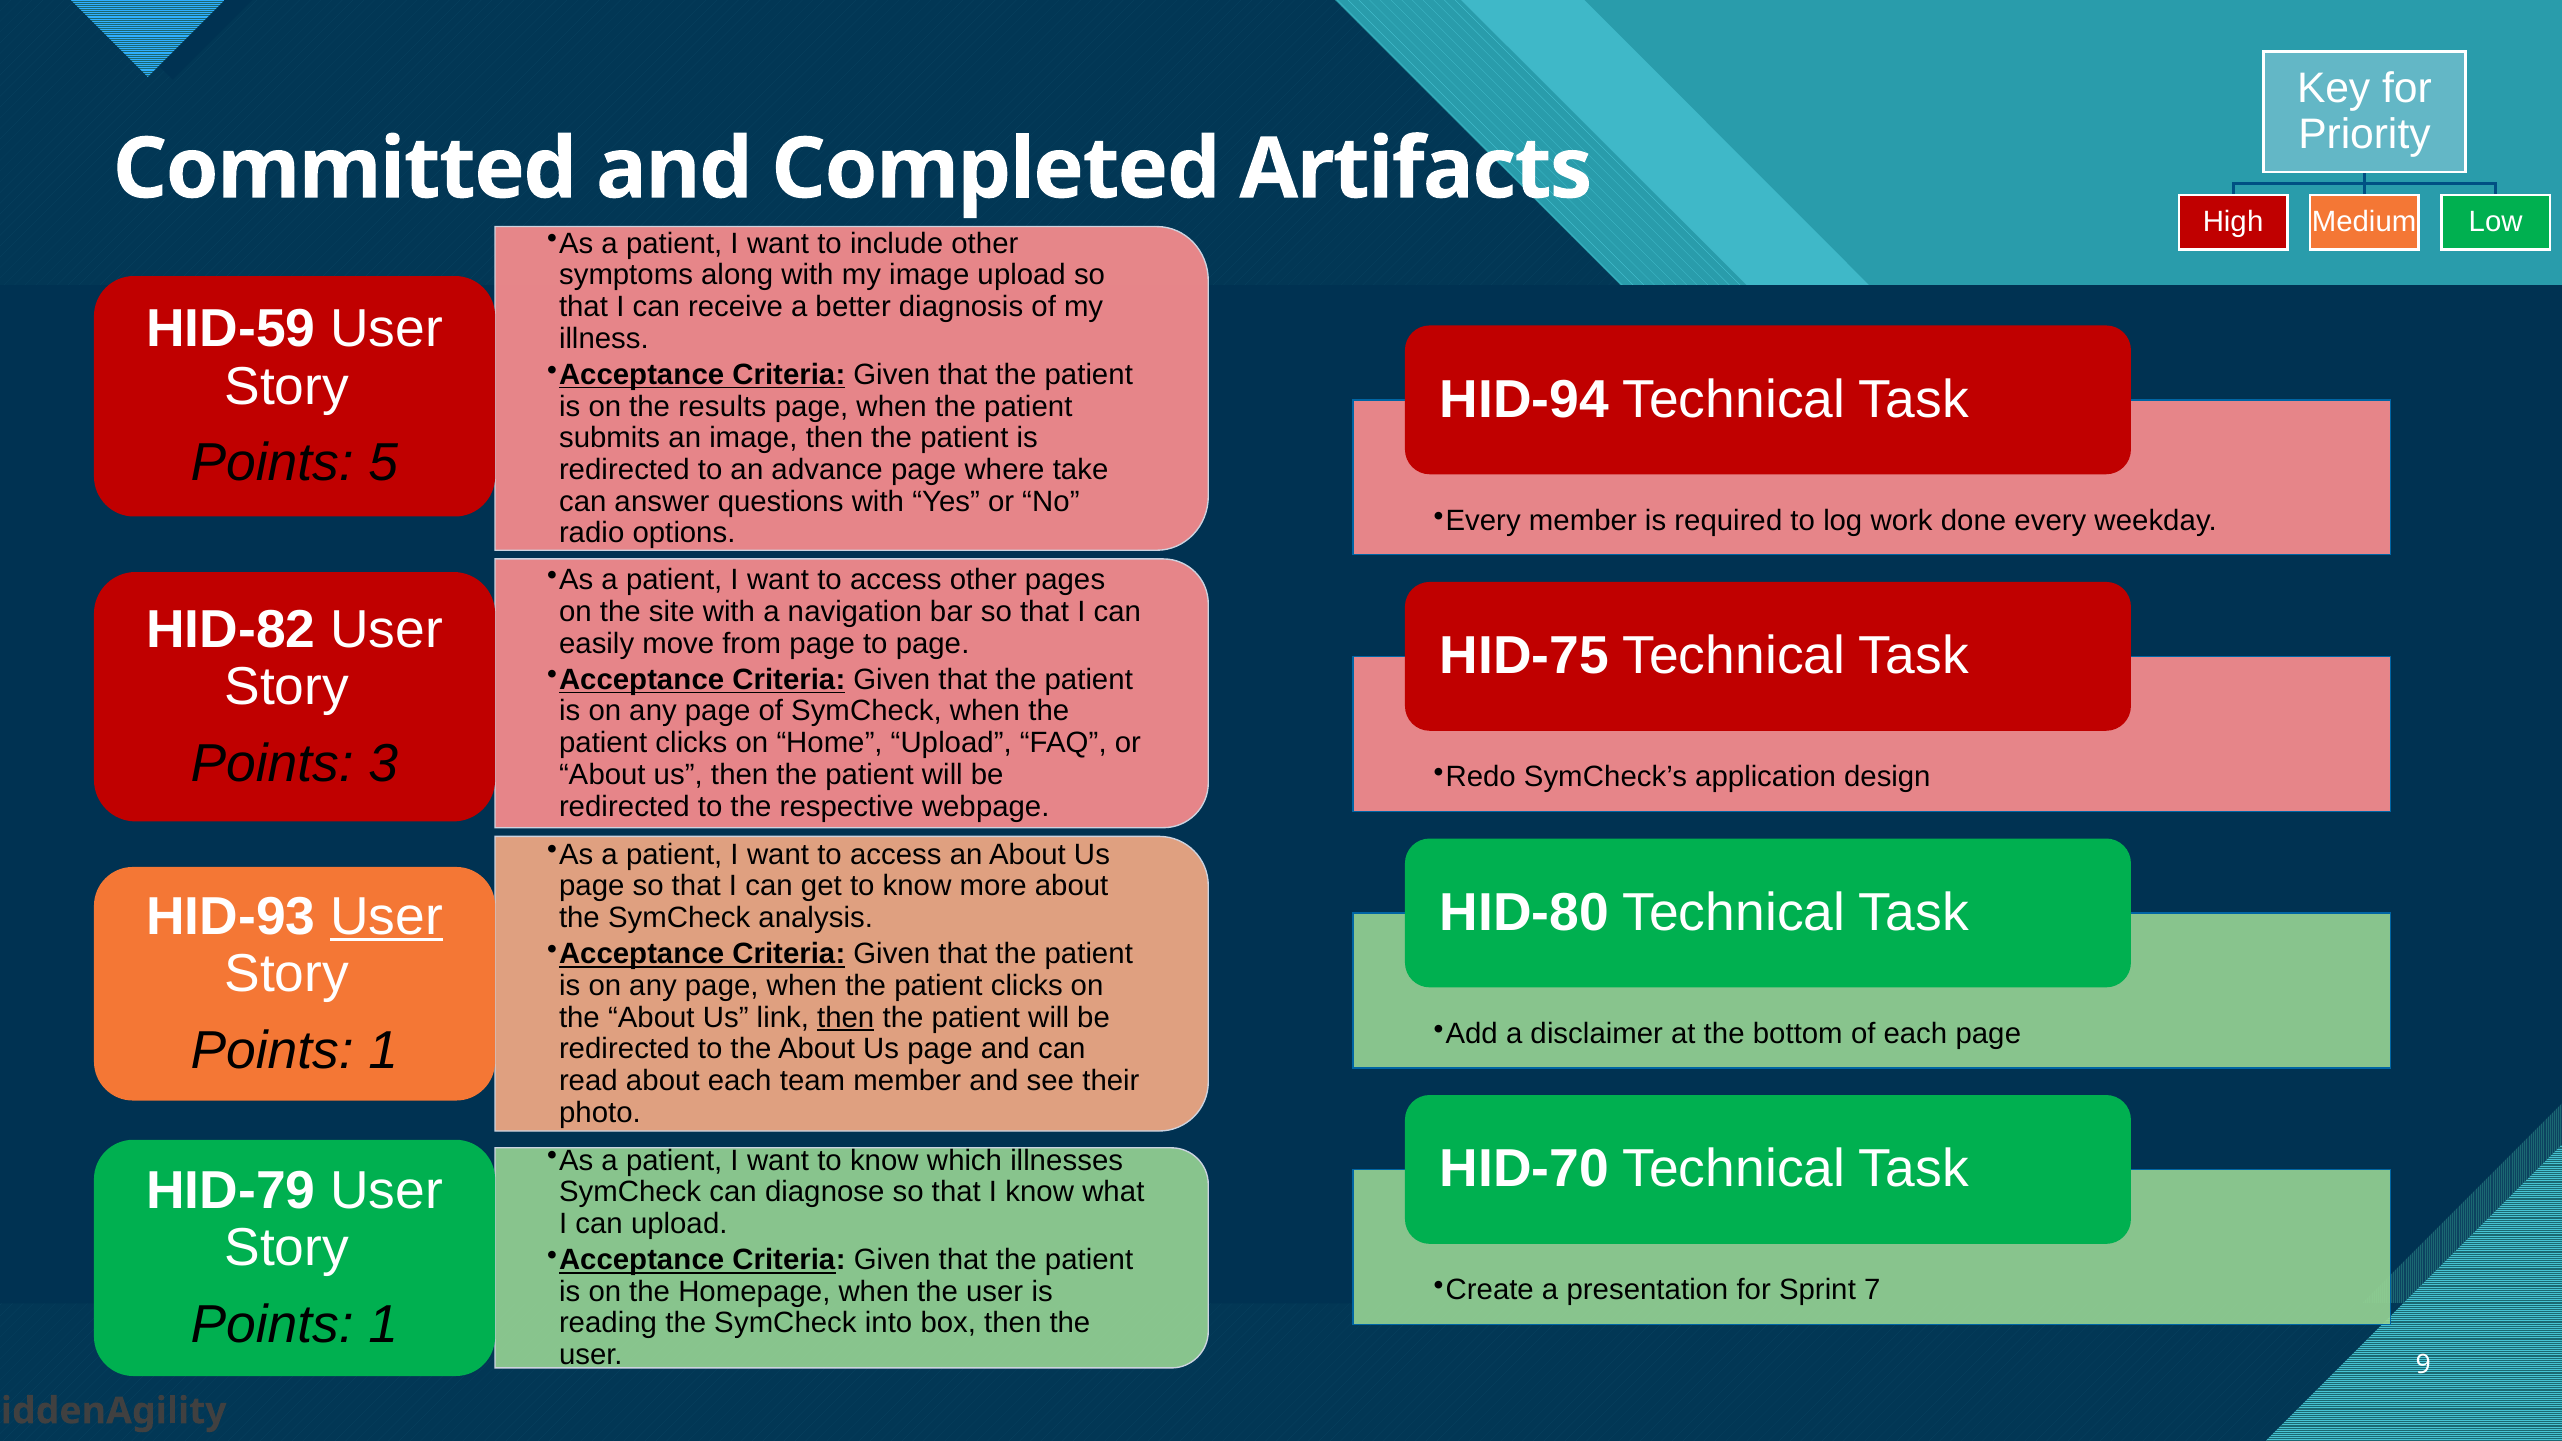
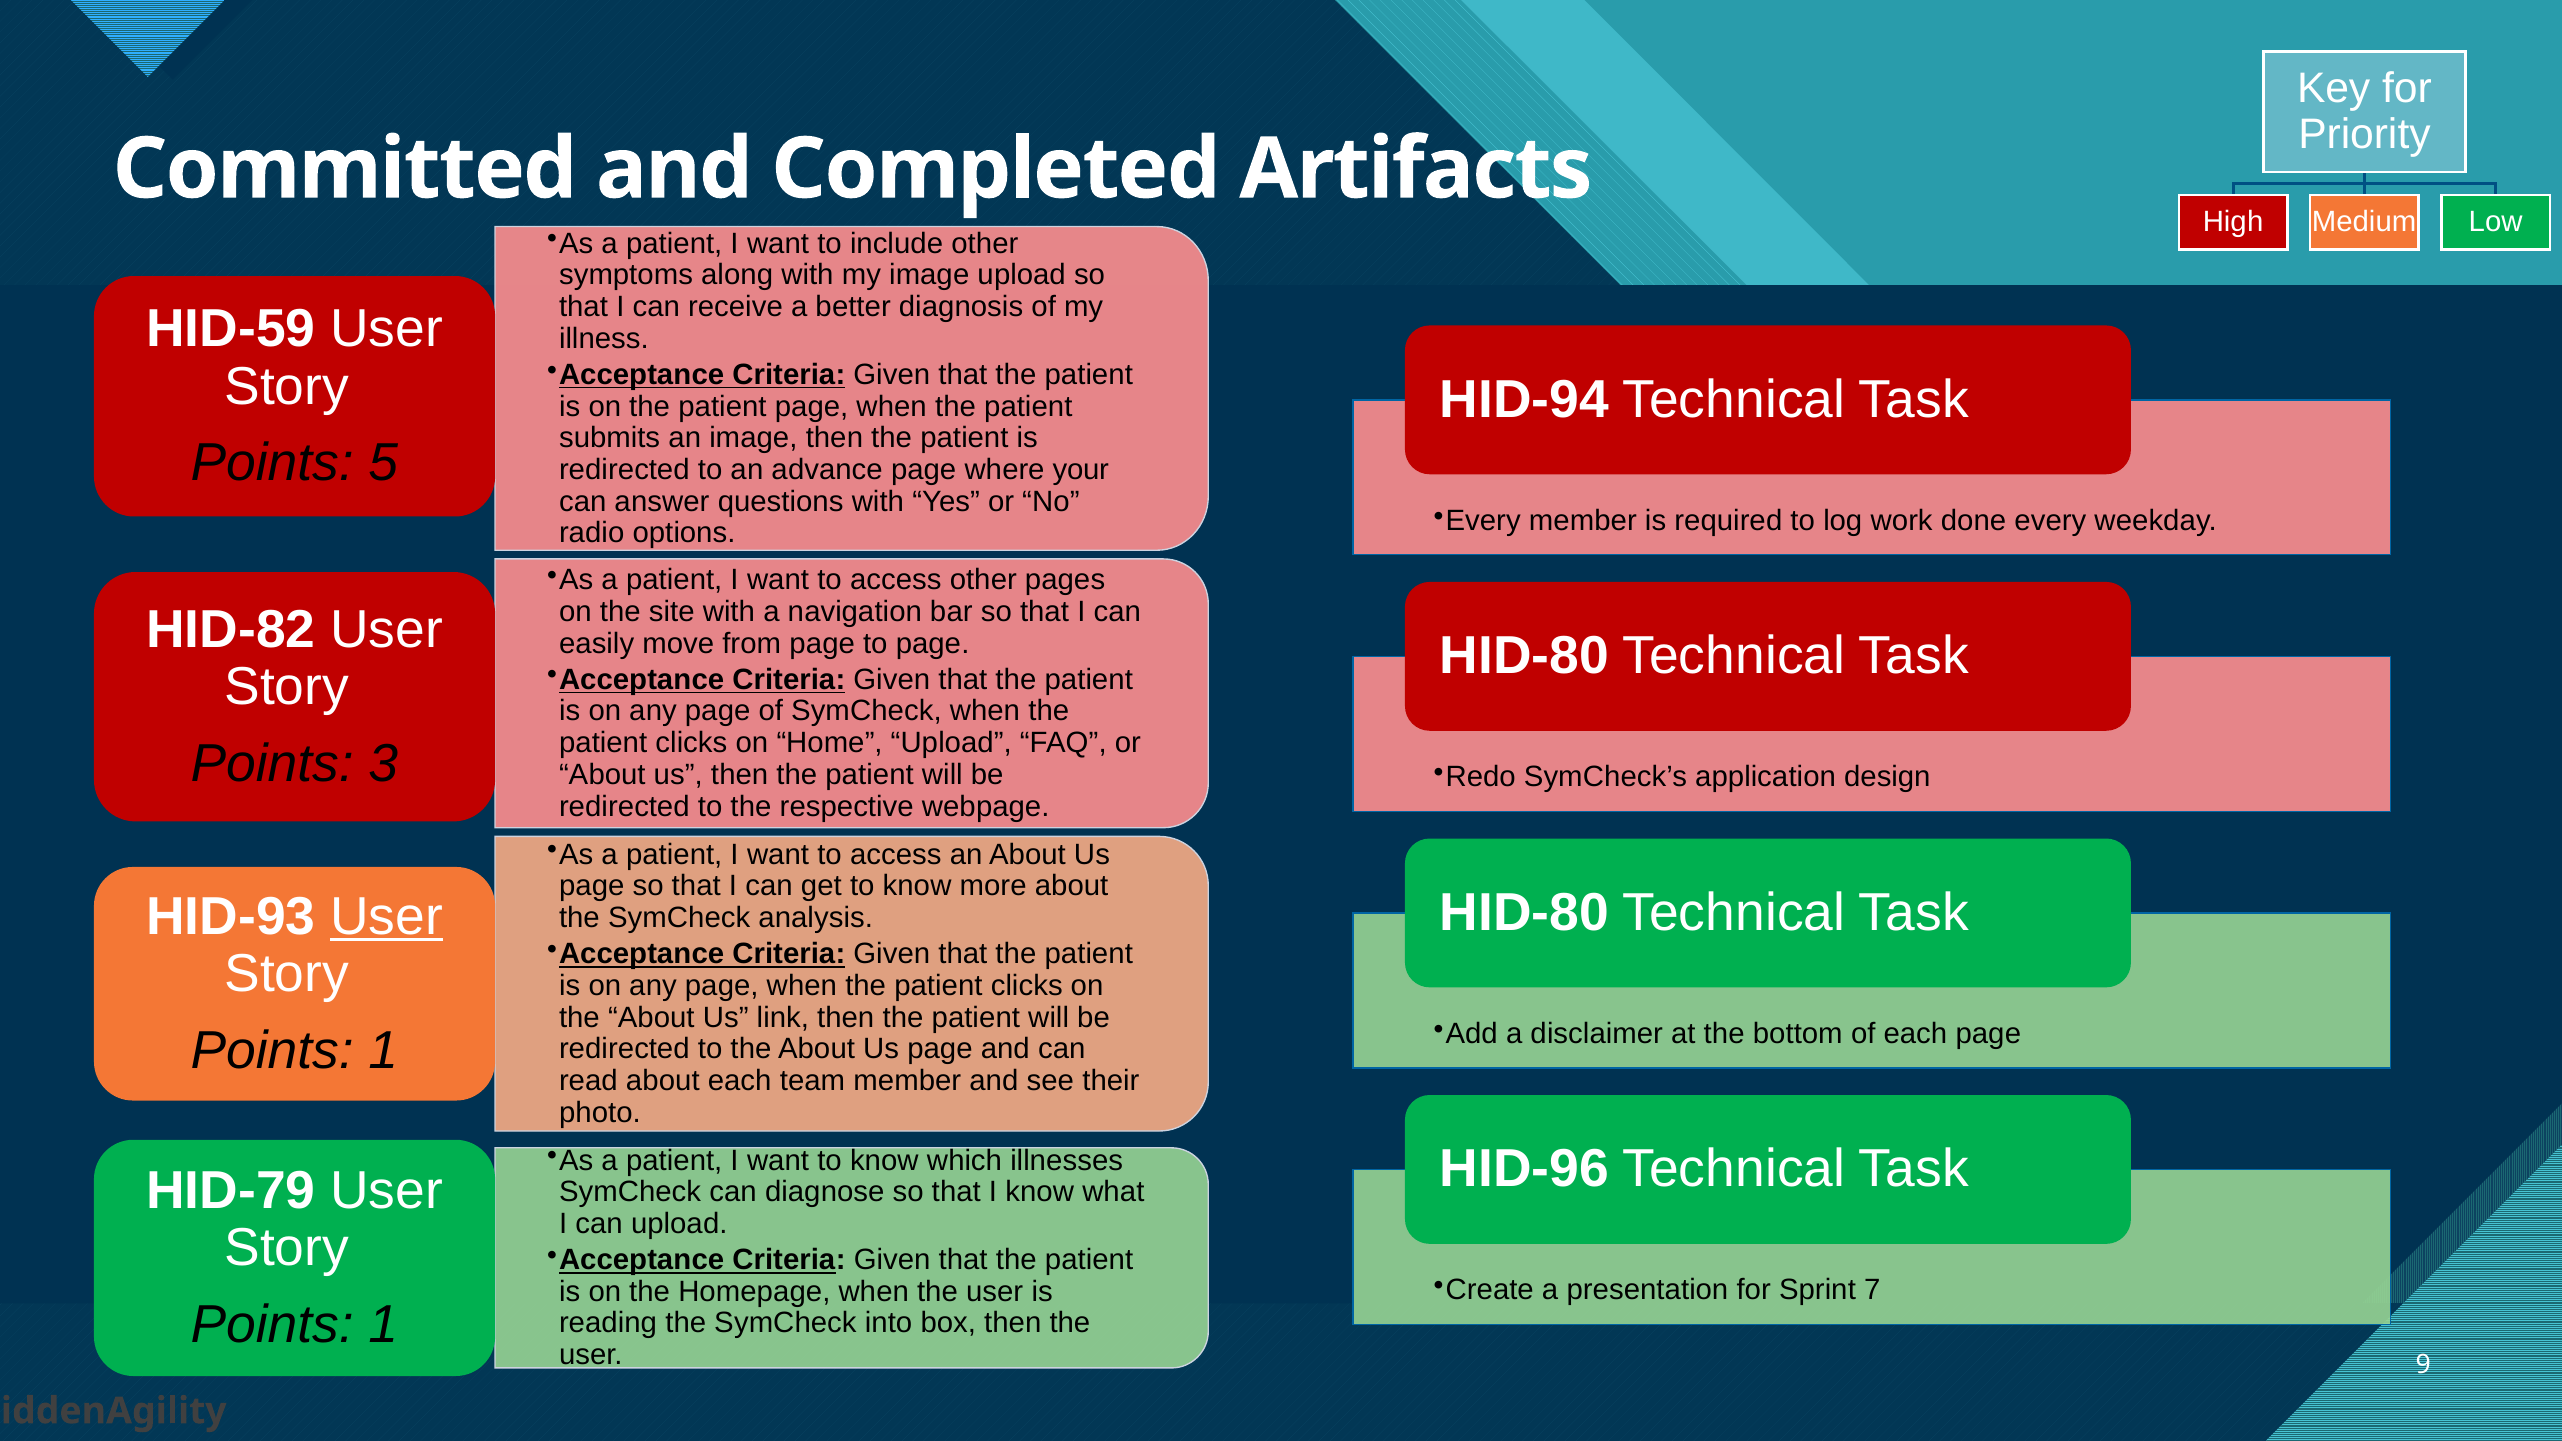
on the results: results -> patient
take: take -> your
HID-75 at (1524, 656): HID-75 -> HID-80
then at (846, 1018) underline: present -> none
HID-70: HID-70 -> HID-96
